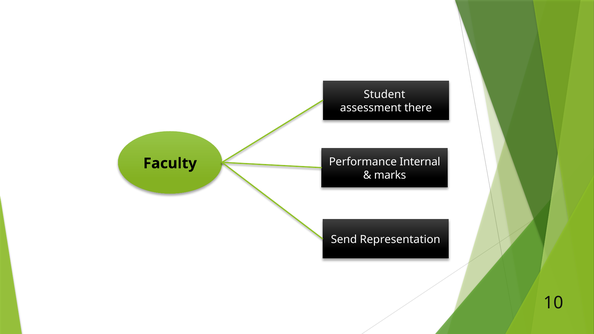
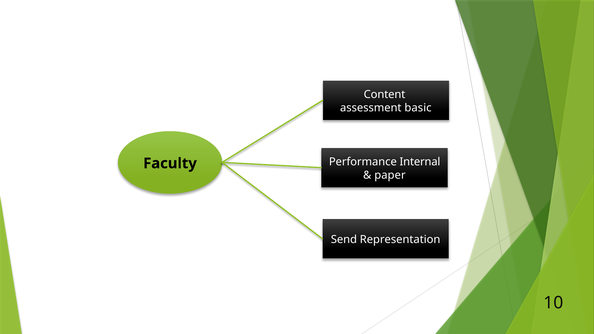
Student: Student -> Content
there: there -> basic
marks: marks -> paper
